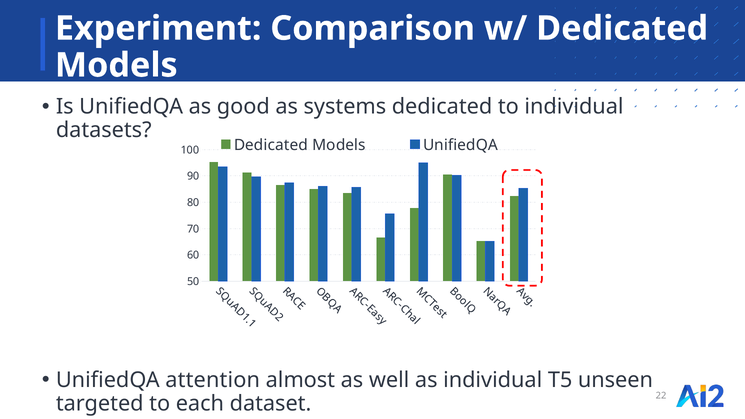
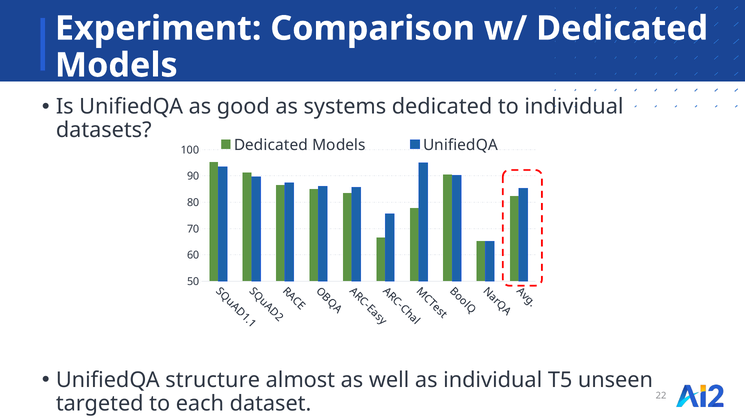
attention: attention -> structure
